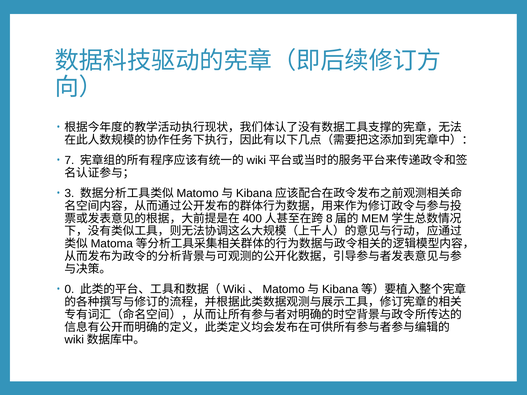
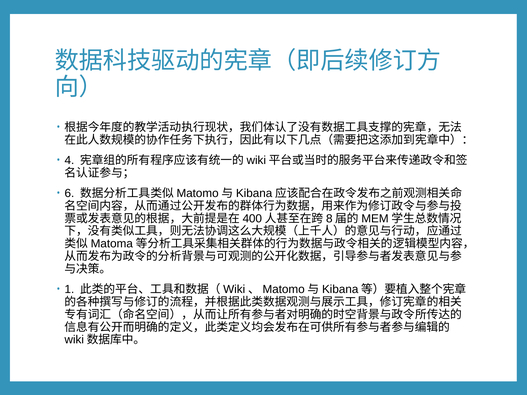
7: 7 -> 4
3: 3 -> 6
0: 0 -> 1
